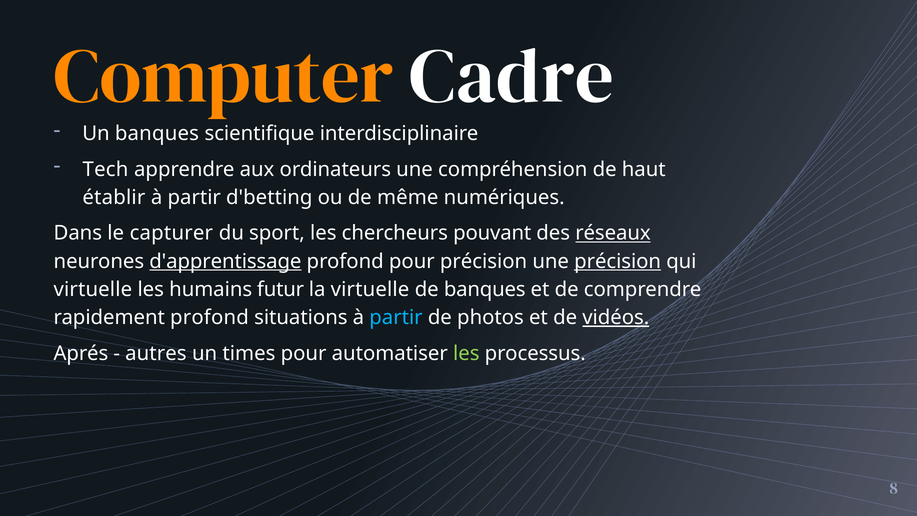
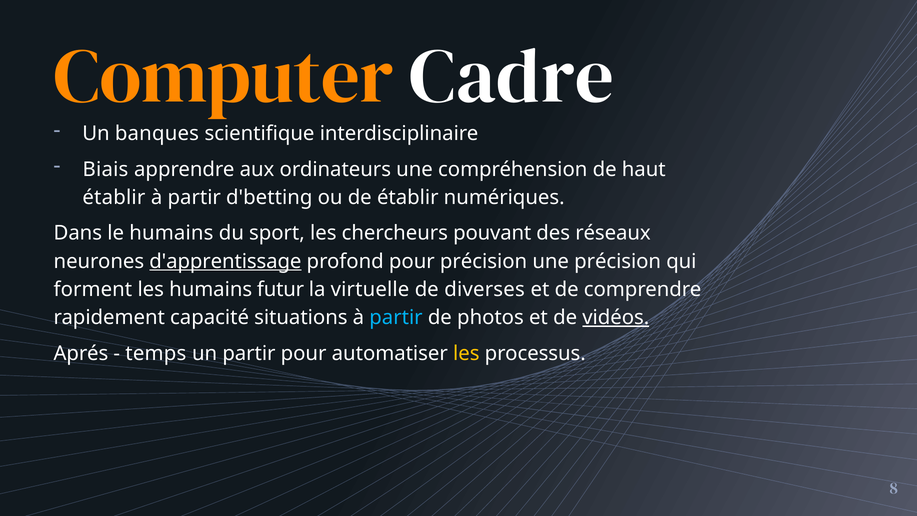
Tech: Tech -> Biais
de même: même -> établir
le capturer: capturer -> humains
réseaux underline: present -> none
précision at (618, 261) underline: present -> none
virtuelle at (93, 289): virtuelle -> forment
de banques: banques -> diverses
rapidement profond: profond -> capacité
autres: autres -> temps
un times: times -> partir
les at (466, 353) colour: light green -> yellow
